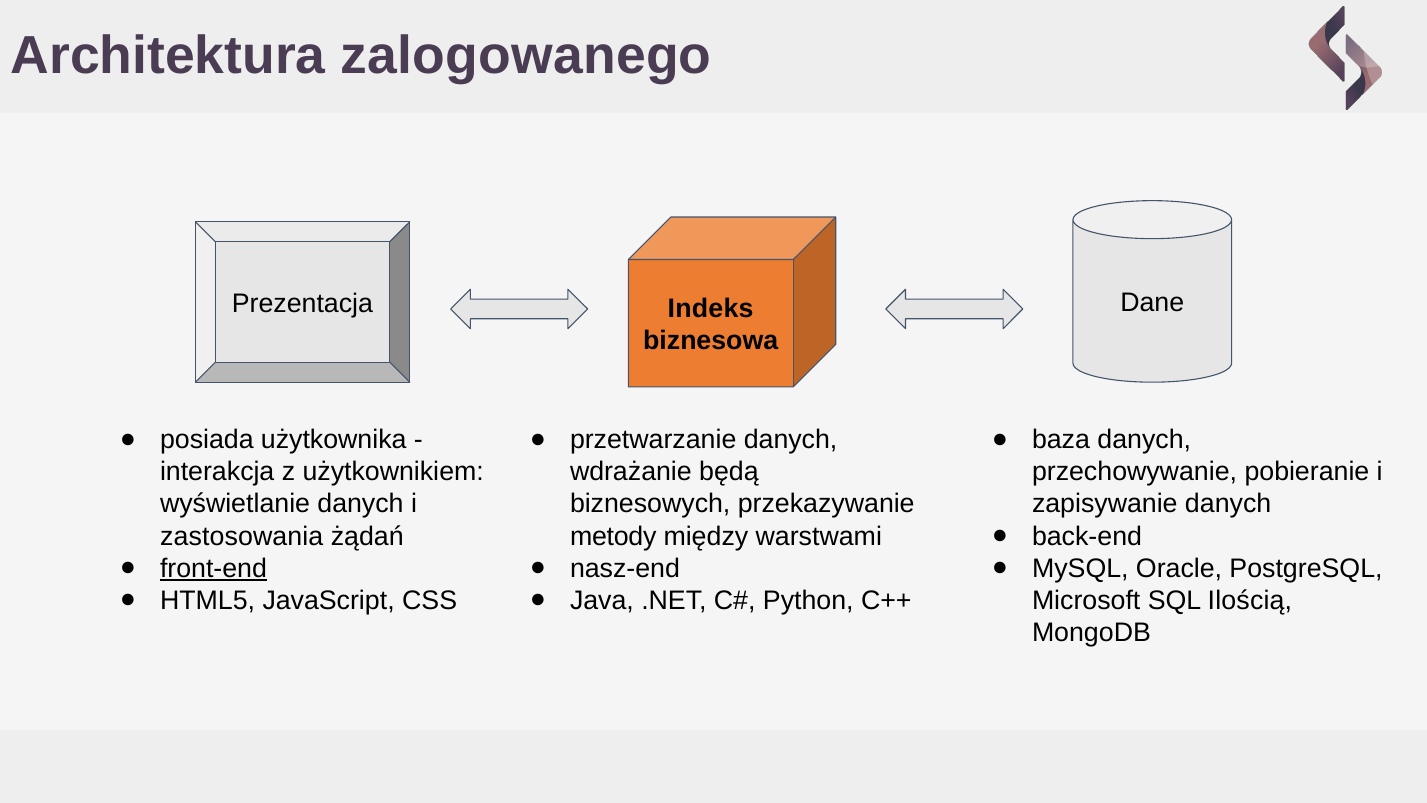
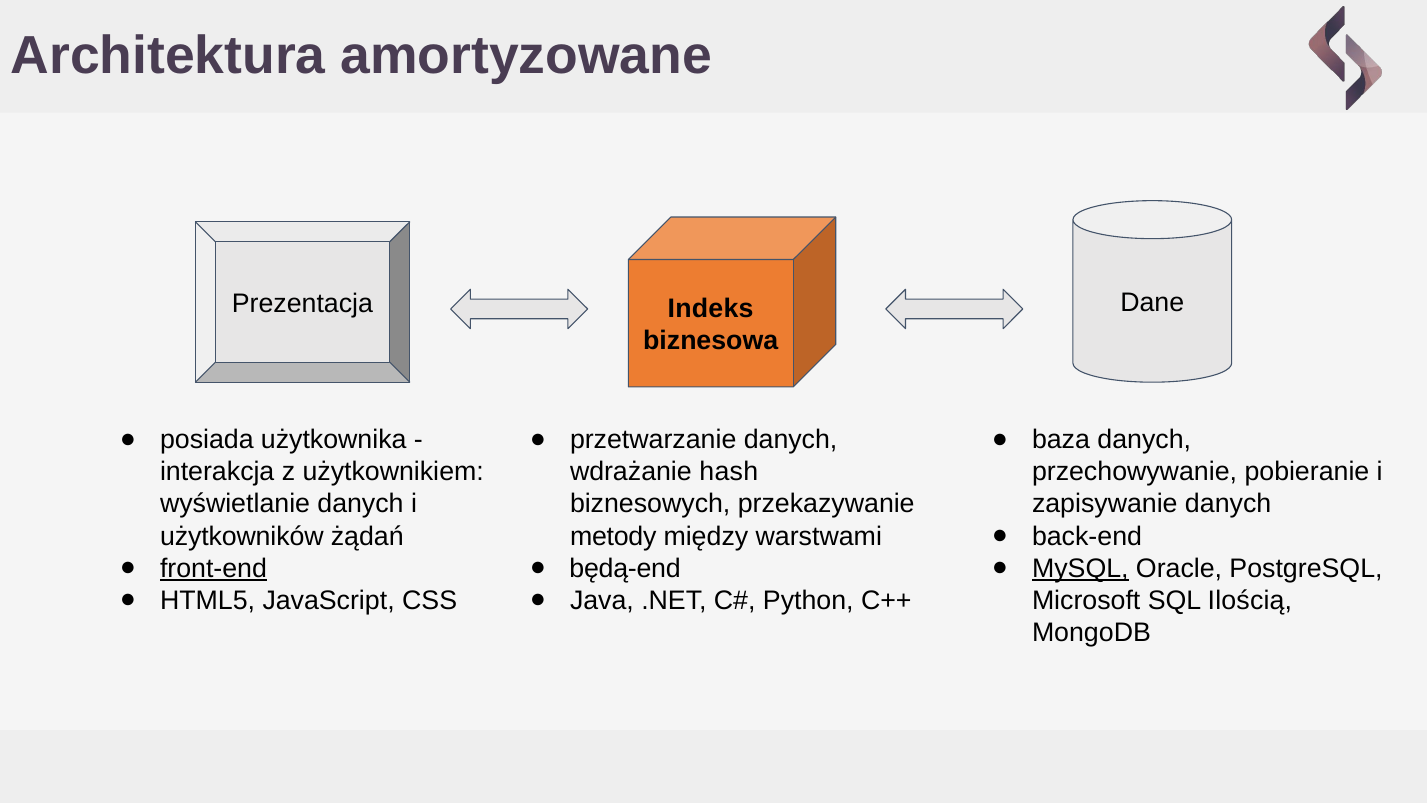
zalogowanego: zalogowanego -> amortyzowane
będą: będą -> hash
zastosowania: zastosowania -> użytkowników
nasz-end: nasz-end -> będą-end
MySQL underline: none -> present
